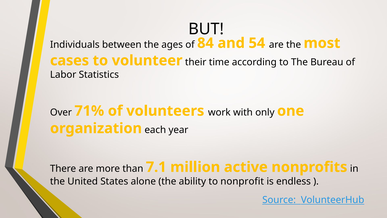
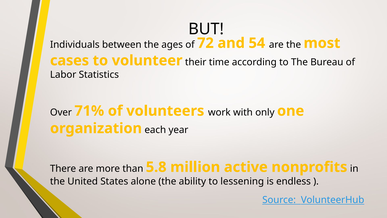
84: 84 -> 72
7.1: 7.1 -> 5.8
nonprofit: nonprofit -> lessening
